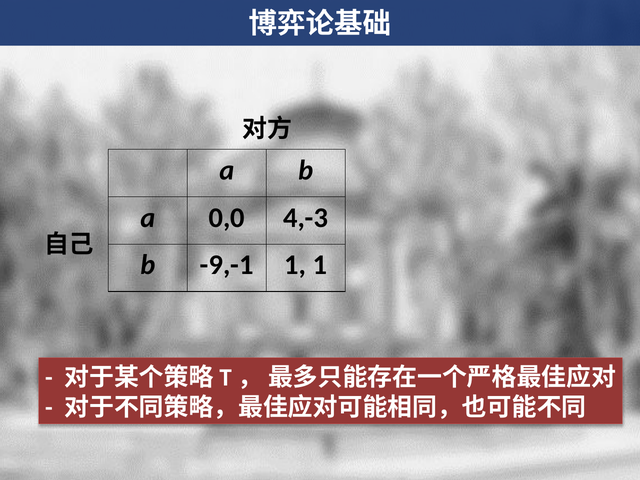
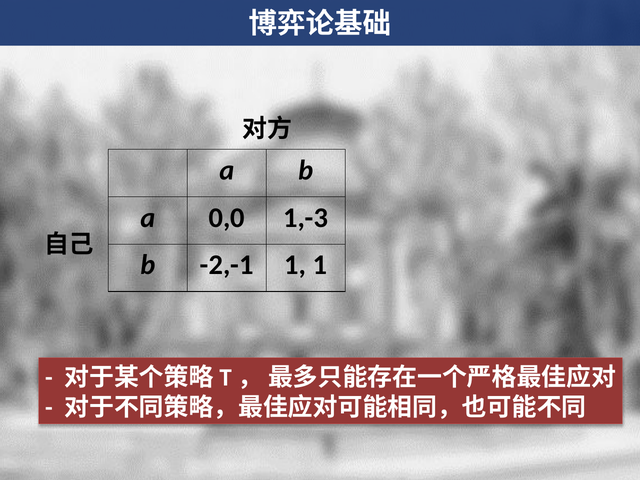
4,-3: 4,-3 -> 1,-3
-9,-1: -9,-1 -> -2,-1
